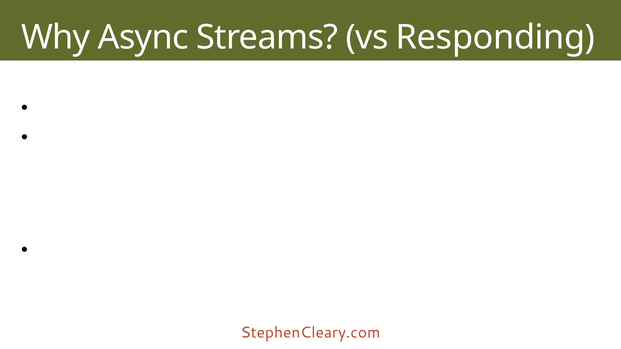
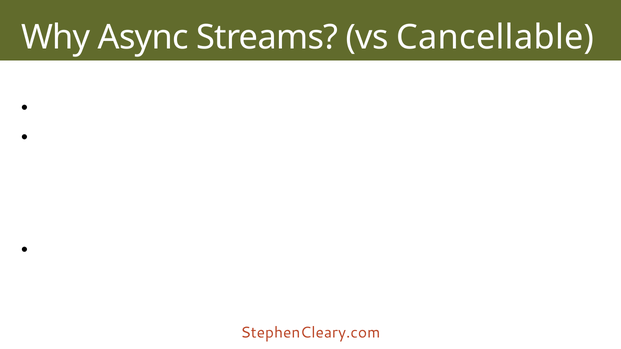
Responding: Responding -> Cancellable
